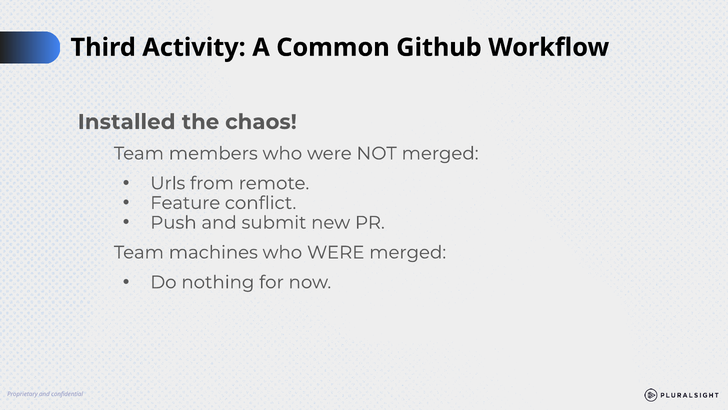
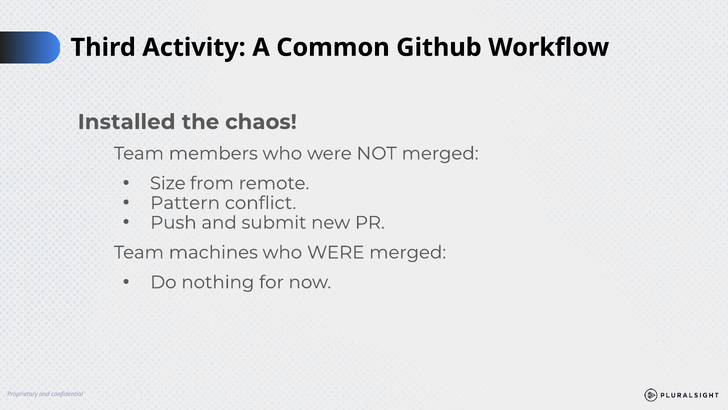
Urls: Urls -> Size
Feature: Feature -> Pattern
